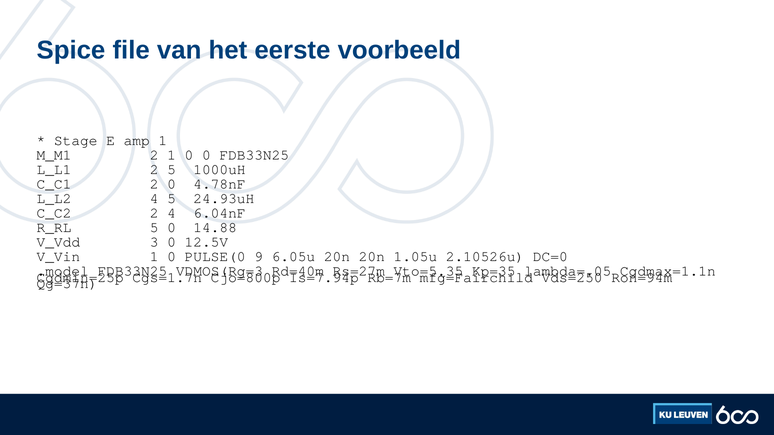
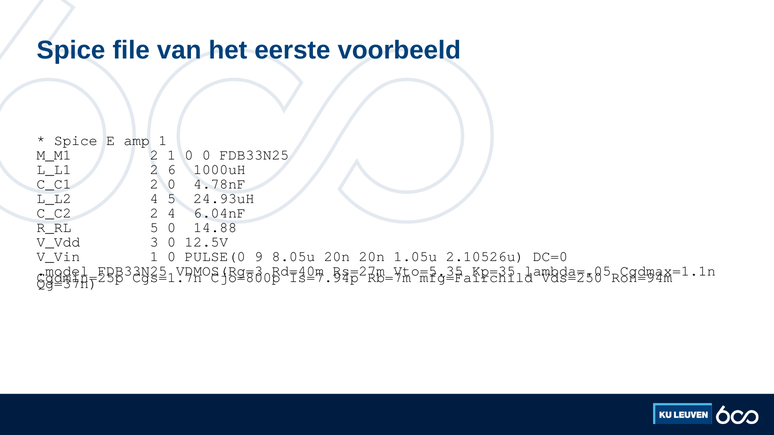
Stage at (76, 140): Stage -> Spice
2 5: 5 -> 6
6.05u: 6.05u -> 8.05u
